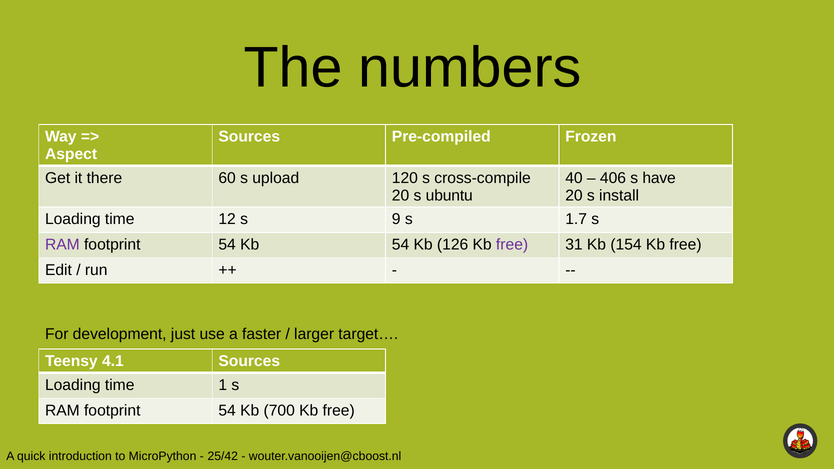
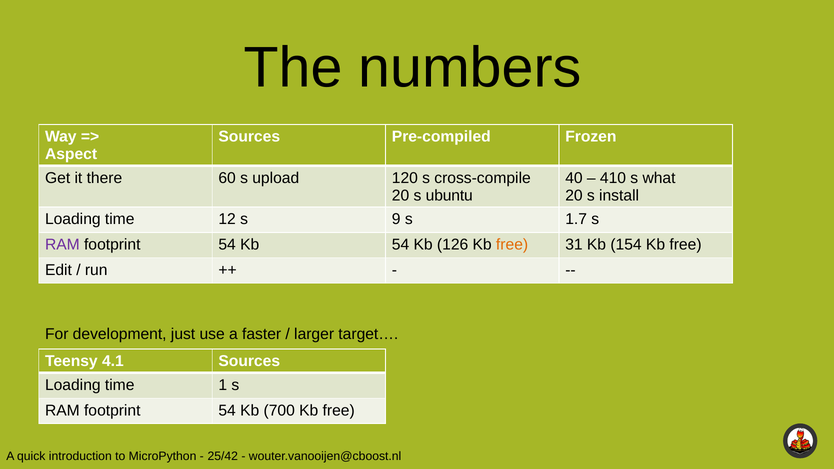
406: 406 -> 410
have: have -> what
free at (512, 245) colour: purple -> orange
